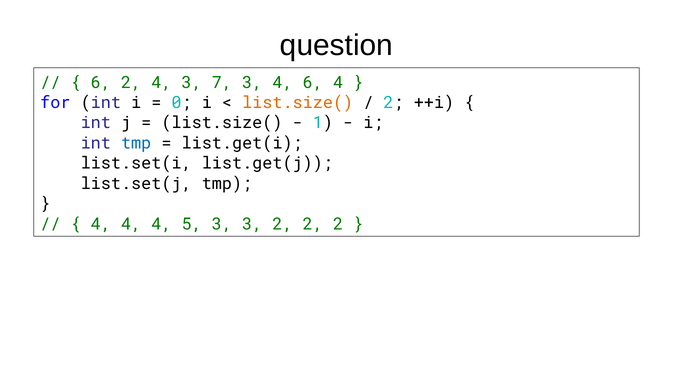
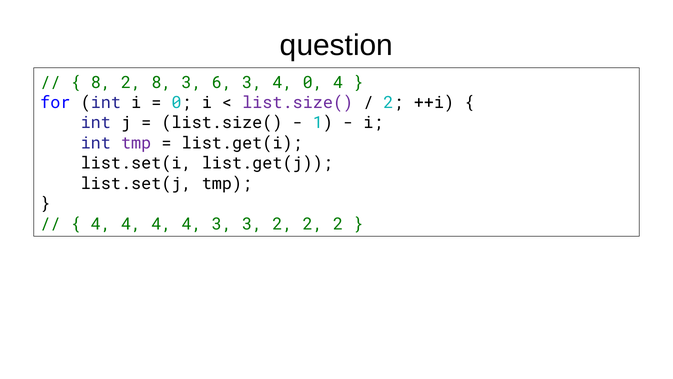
6 at (101, 82): 6 -> 8
2 4: 4 -> 8
7: 7 -> 6
4 6: 6 -> 0
list.size( at (298, 103) colour: orange -> purple
tmp at (136, 143) colour: blue -> purple
4 4 4 5: 5 -> 4
